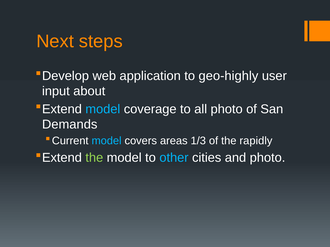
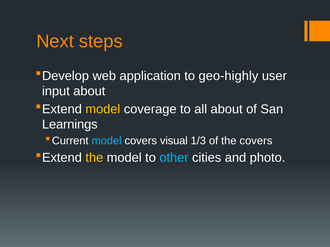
model at (103, 109) colour: light blue -> yellow
all photo: photo -> about
Demands: Demands -> Learnings
areas: areas -> visual
the rapidly: rapidly -> covers
the at (94, 158) colour: light green -> yellow
